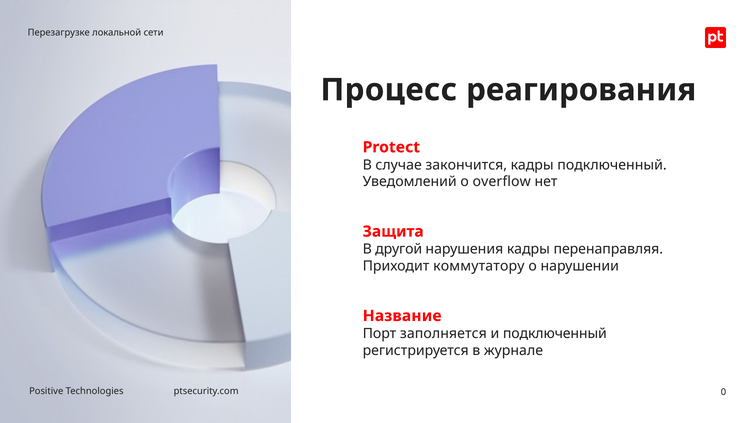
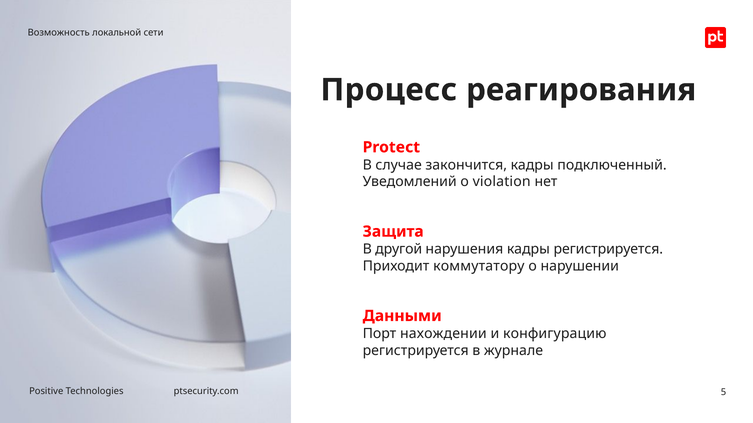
Перезагрузке: Перезагрузке -> Возможность
overflow: overflow -> violation
кадры перенаправляя: перенаправляя -> регистрируется
Название: Название -> Данными
заполняется: заполняется -> нахождении
и подключенный: подключенный -> конфигурацию
0: 0 -> 5
